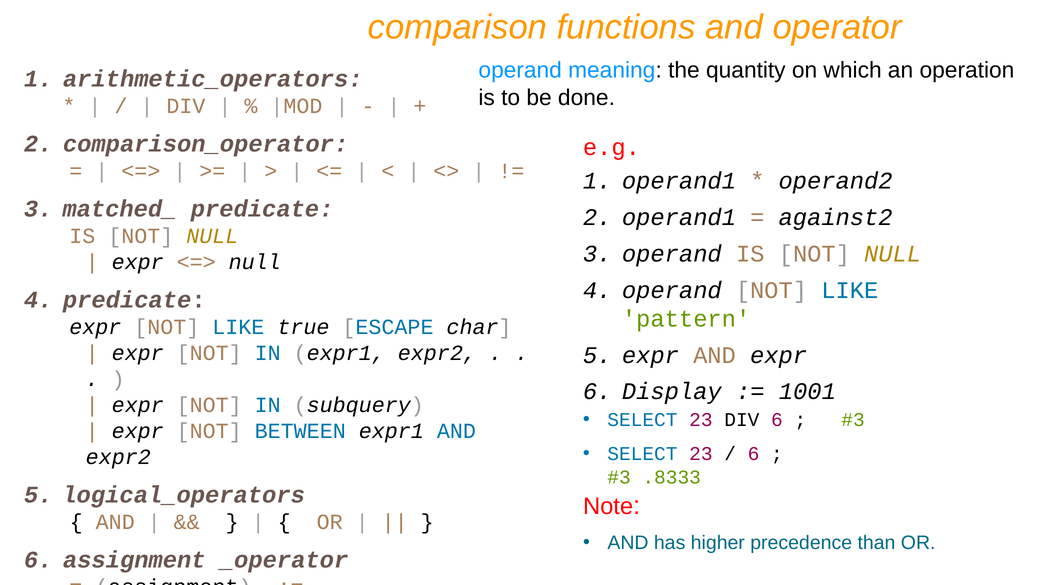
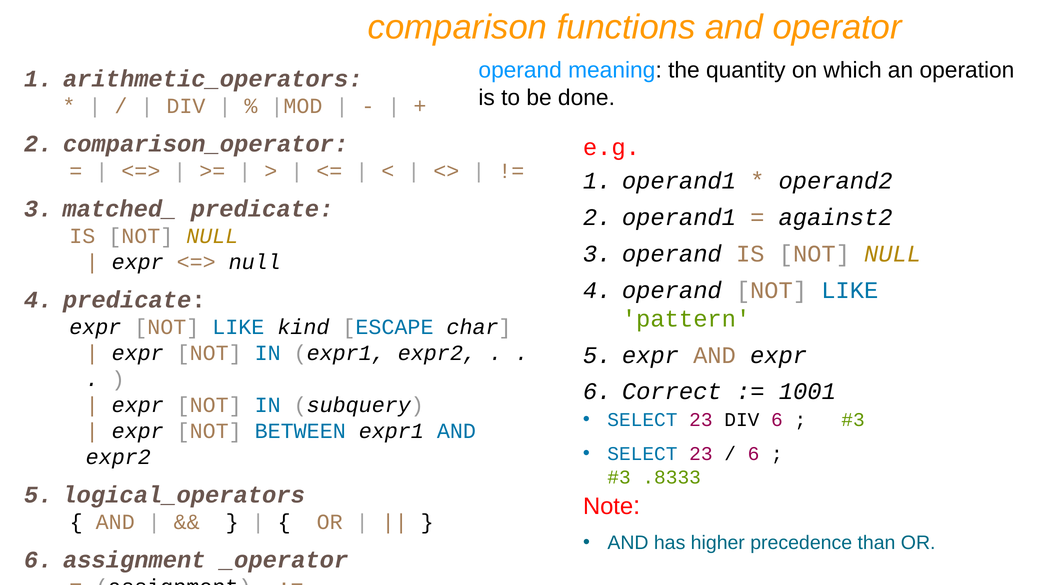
true: true -> kind
Display: Display -> Correct
